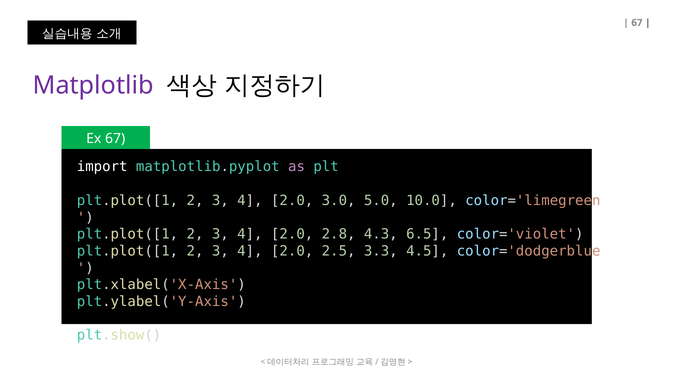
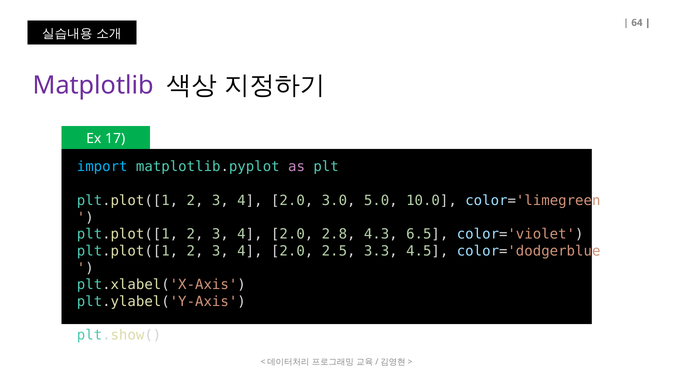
67 at (637, 23): 67 -> 64
Ex 67: 67 -> 17
import colour: white -> light blue
